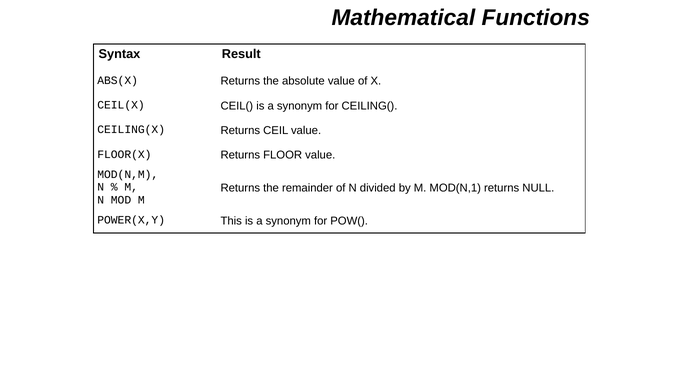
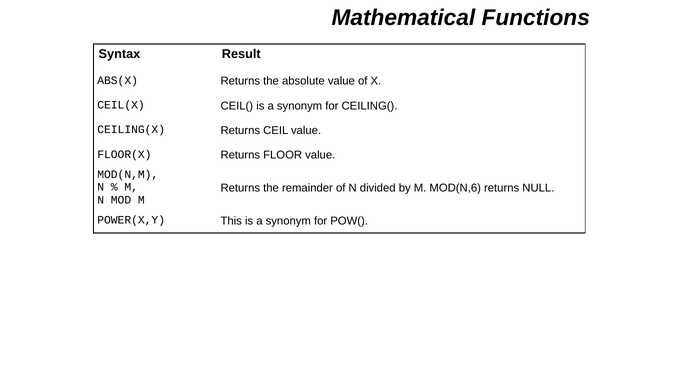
MOD(N,1: MOD(N,1 -> MOD(N,6
